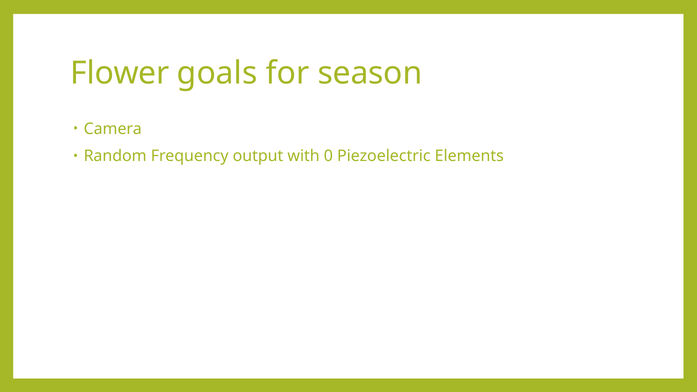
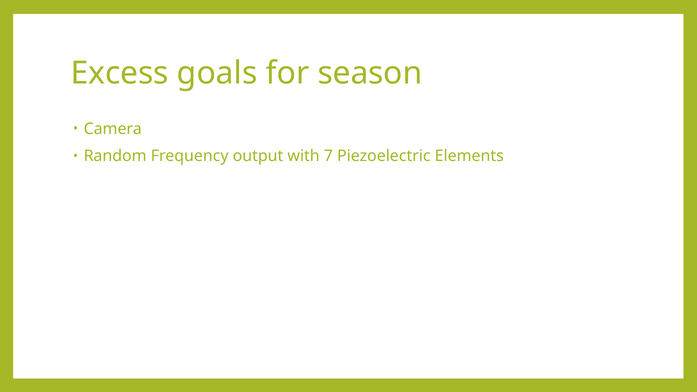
Flower: Flower -> Excess
0: 0 -> 7
